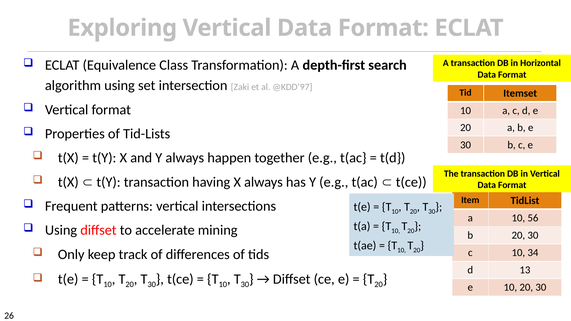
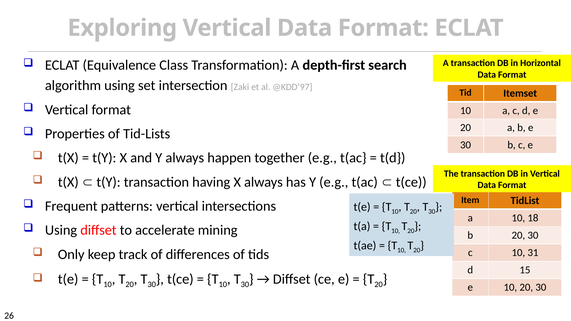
56: 56 -> 18
34: 34 -> 31
13: 13 -> 15
